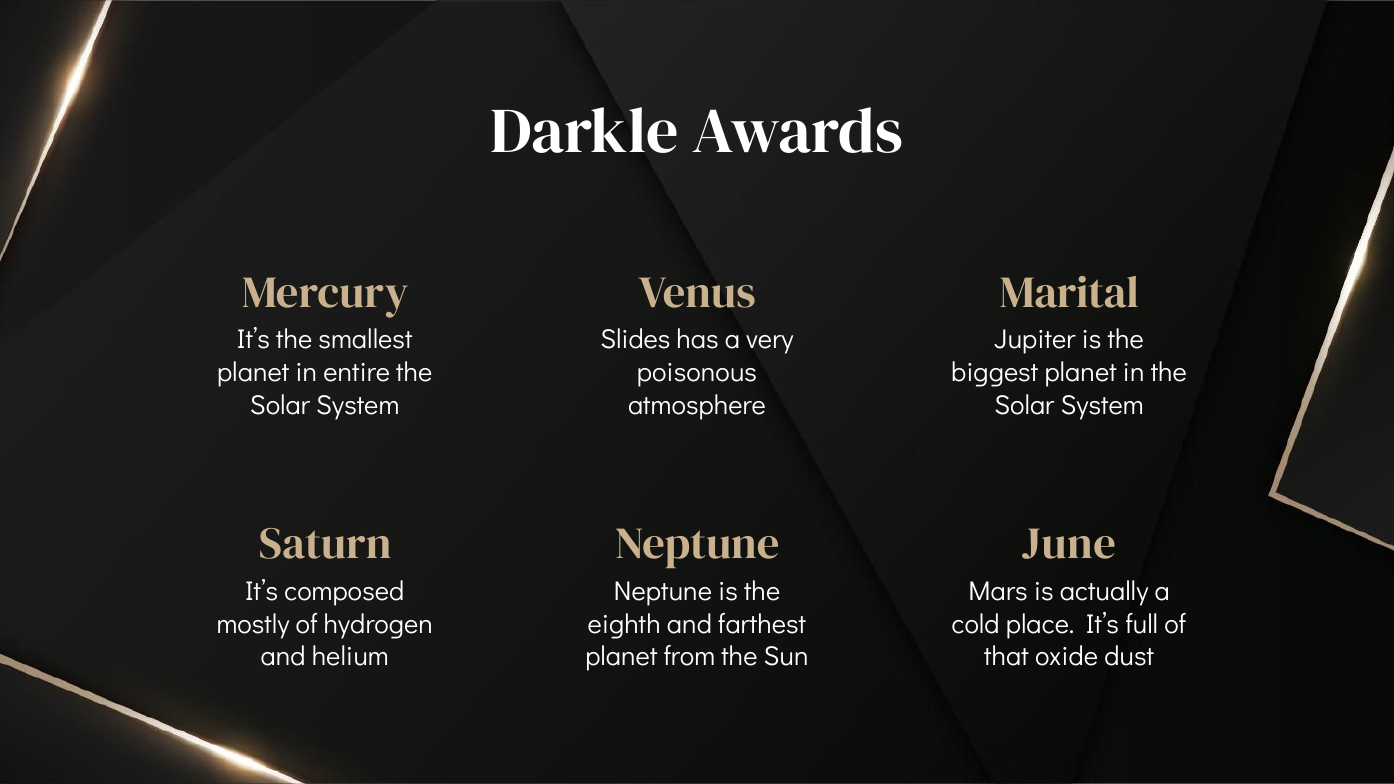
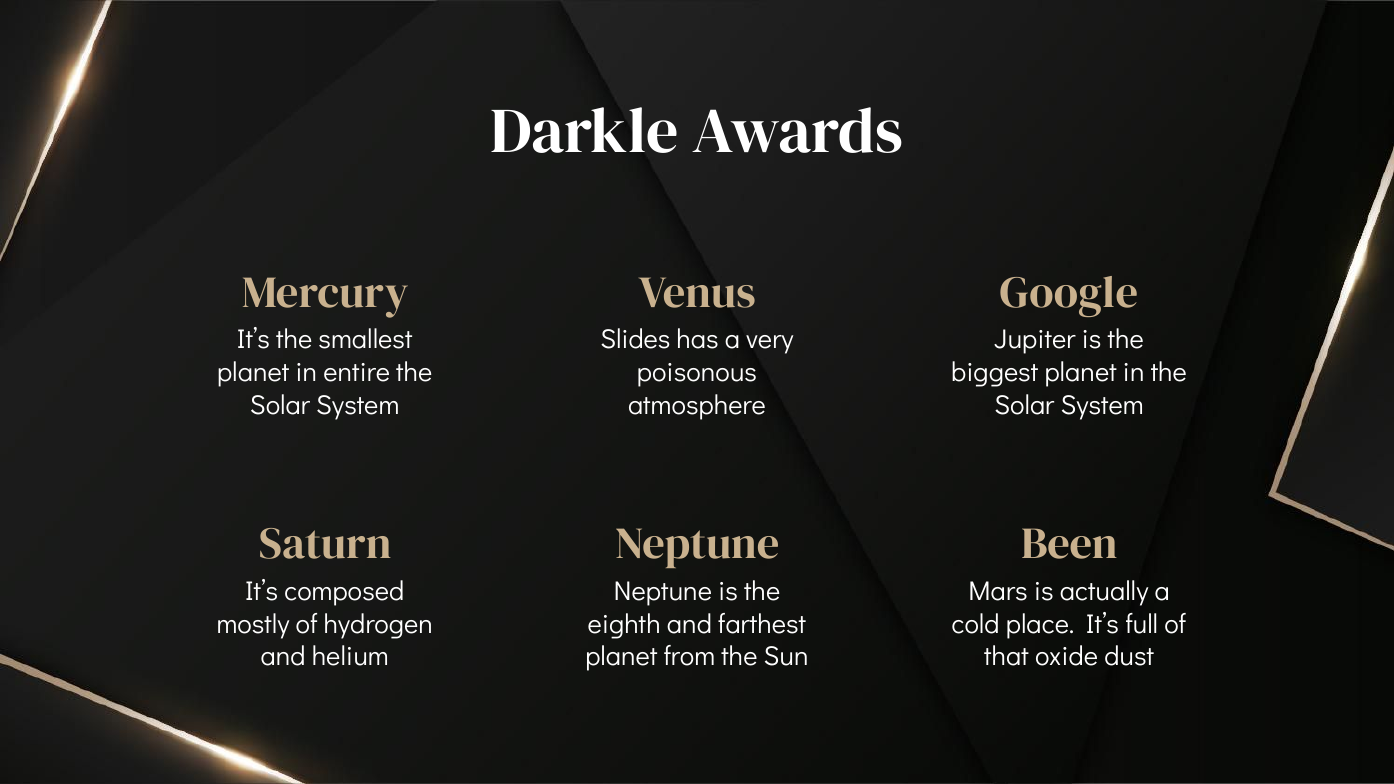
Marital: Marital -> Google
June: June -> Been
